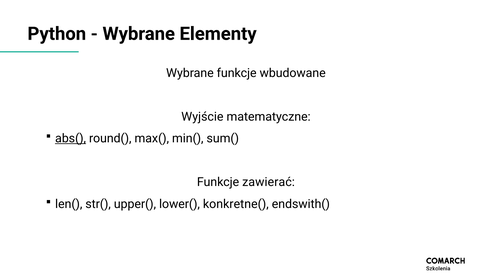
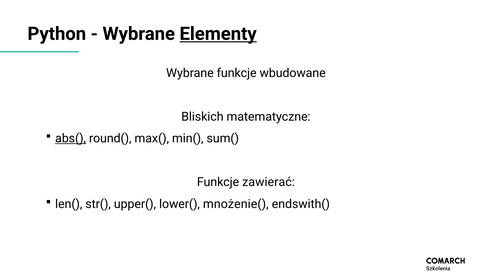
Elementy underline: none -> present
Wyjście: Wyjście -> Bliskich
konkretne(: konkretne( -> mnożenie(
